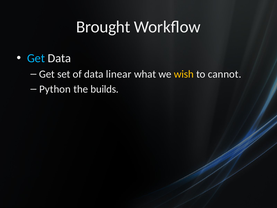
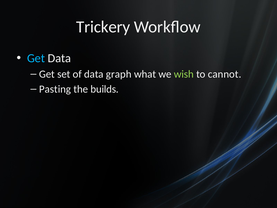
Brought: Brought -> Trickery
linear: linear -> graph
wish colour: yellow -> light green
Python: Python -> Pasting
